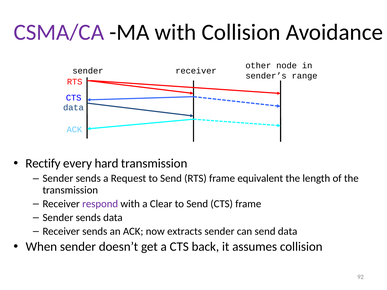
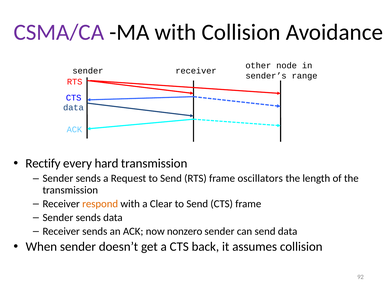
equivalent: equivalent -> oscillators
respond colour: purple -> orange
extracts: extracts -> nonzero
